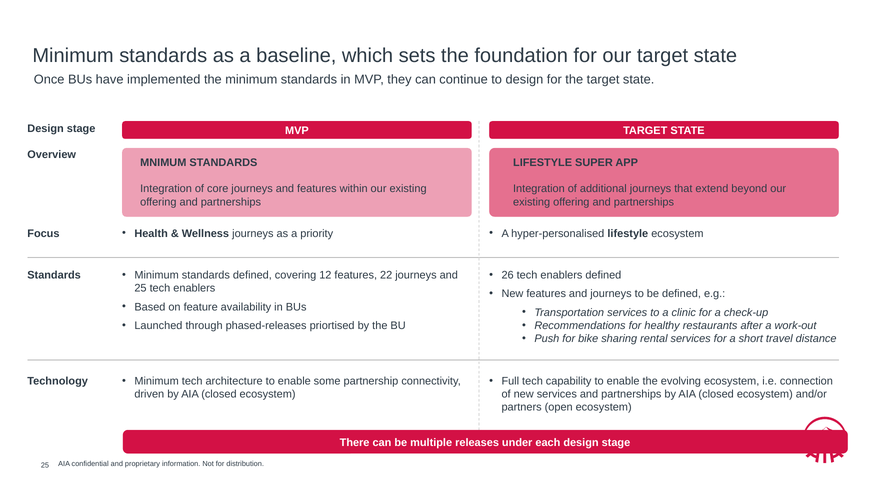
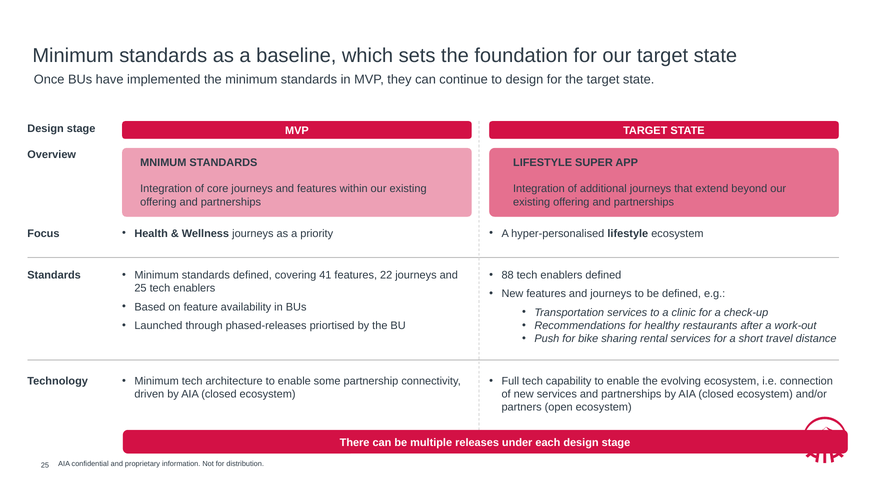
12: 12 -> 41
26: 26 -> 88
